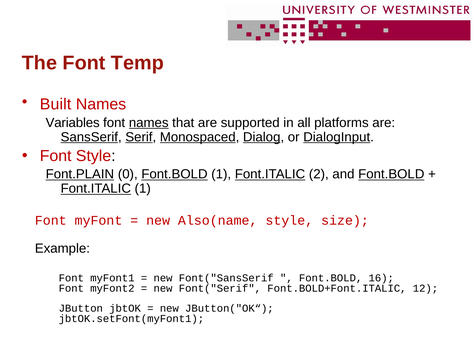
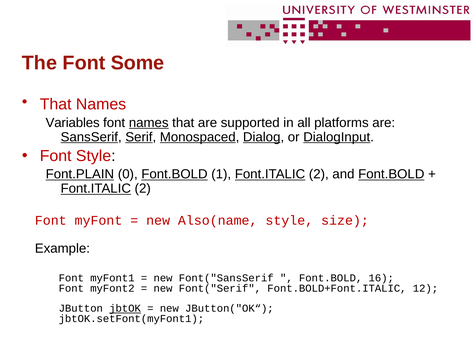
Temp: Temp -> Some
Built at (56, 104): Built -> That
1 at (143, 188): 1 -> 2
jbtOK underline: none -> present
